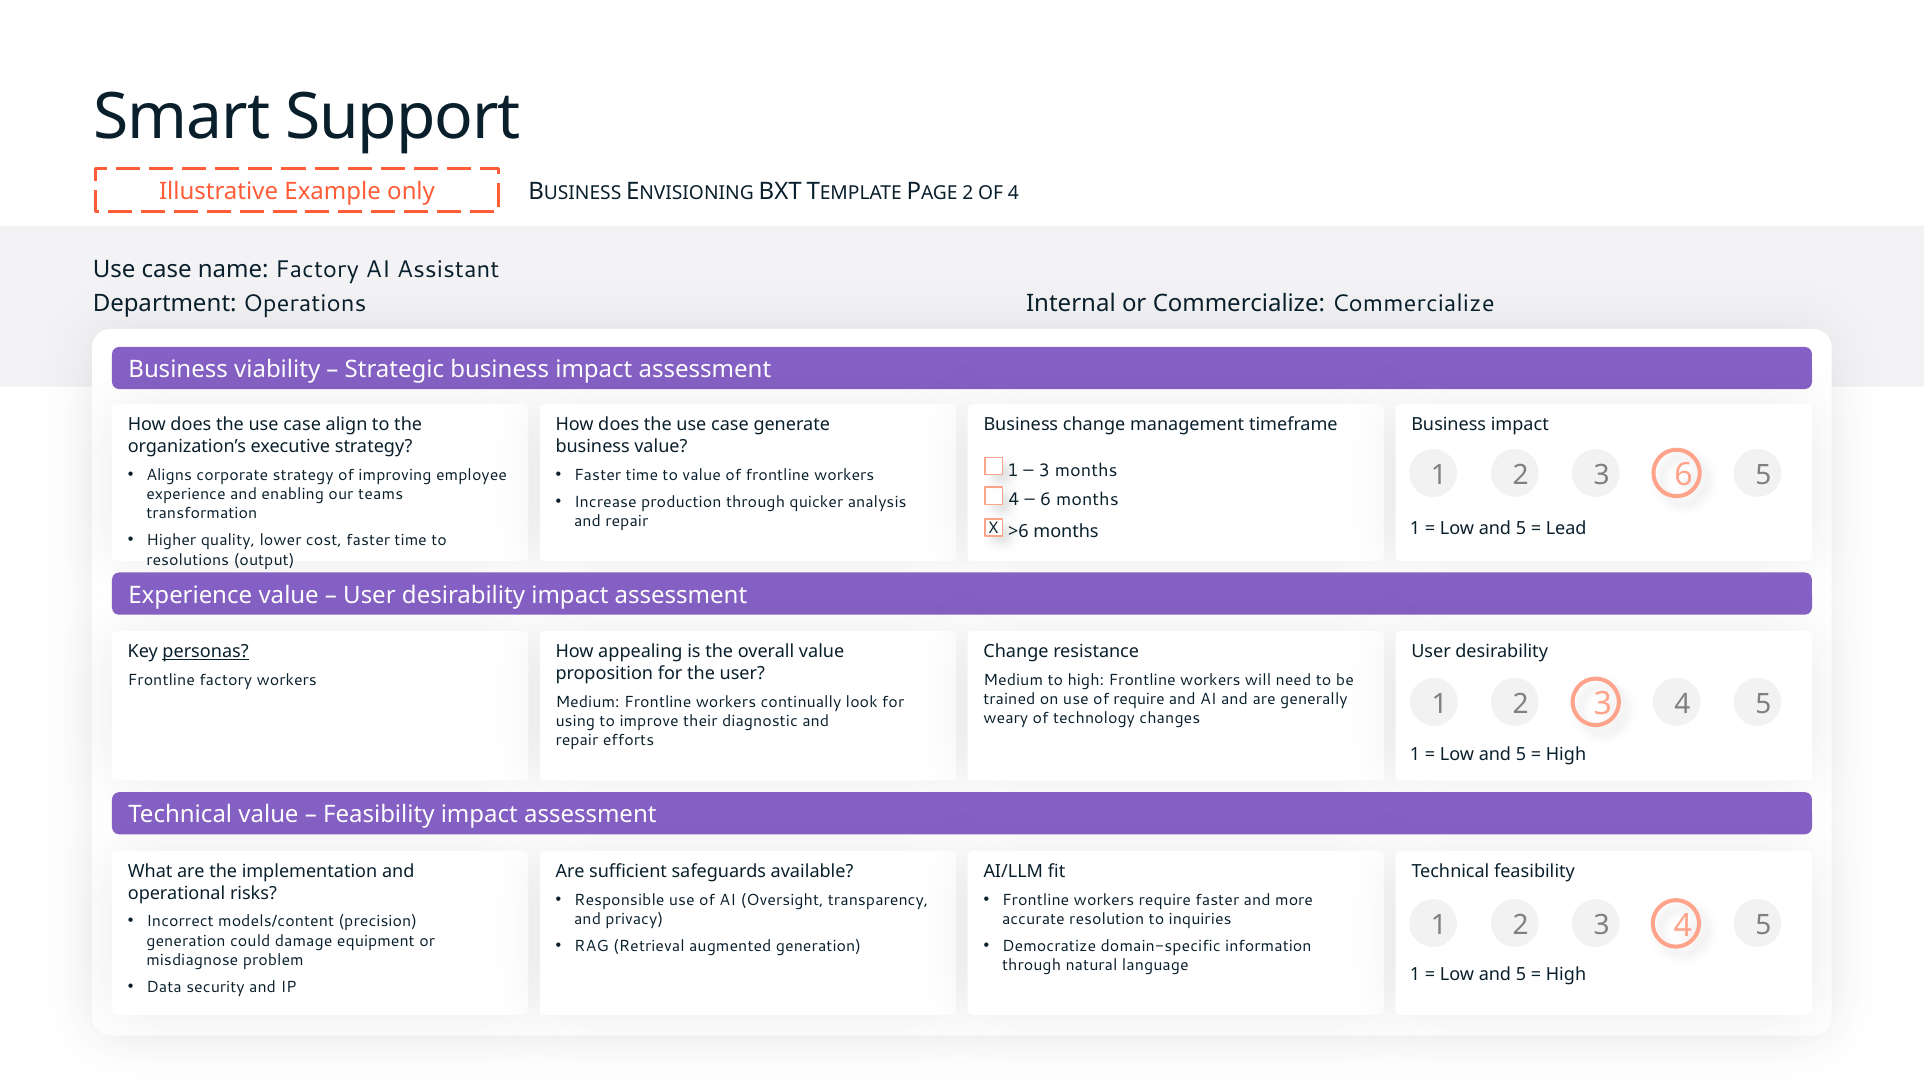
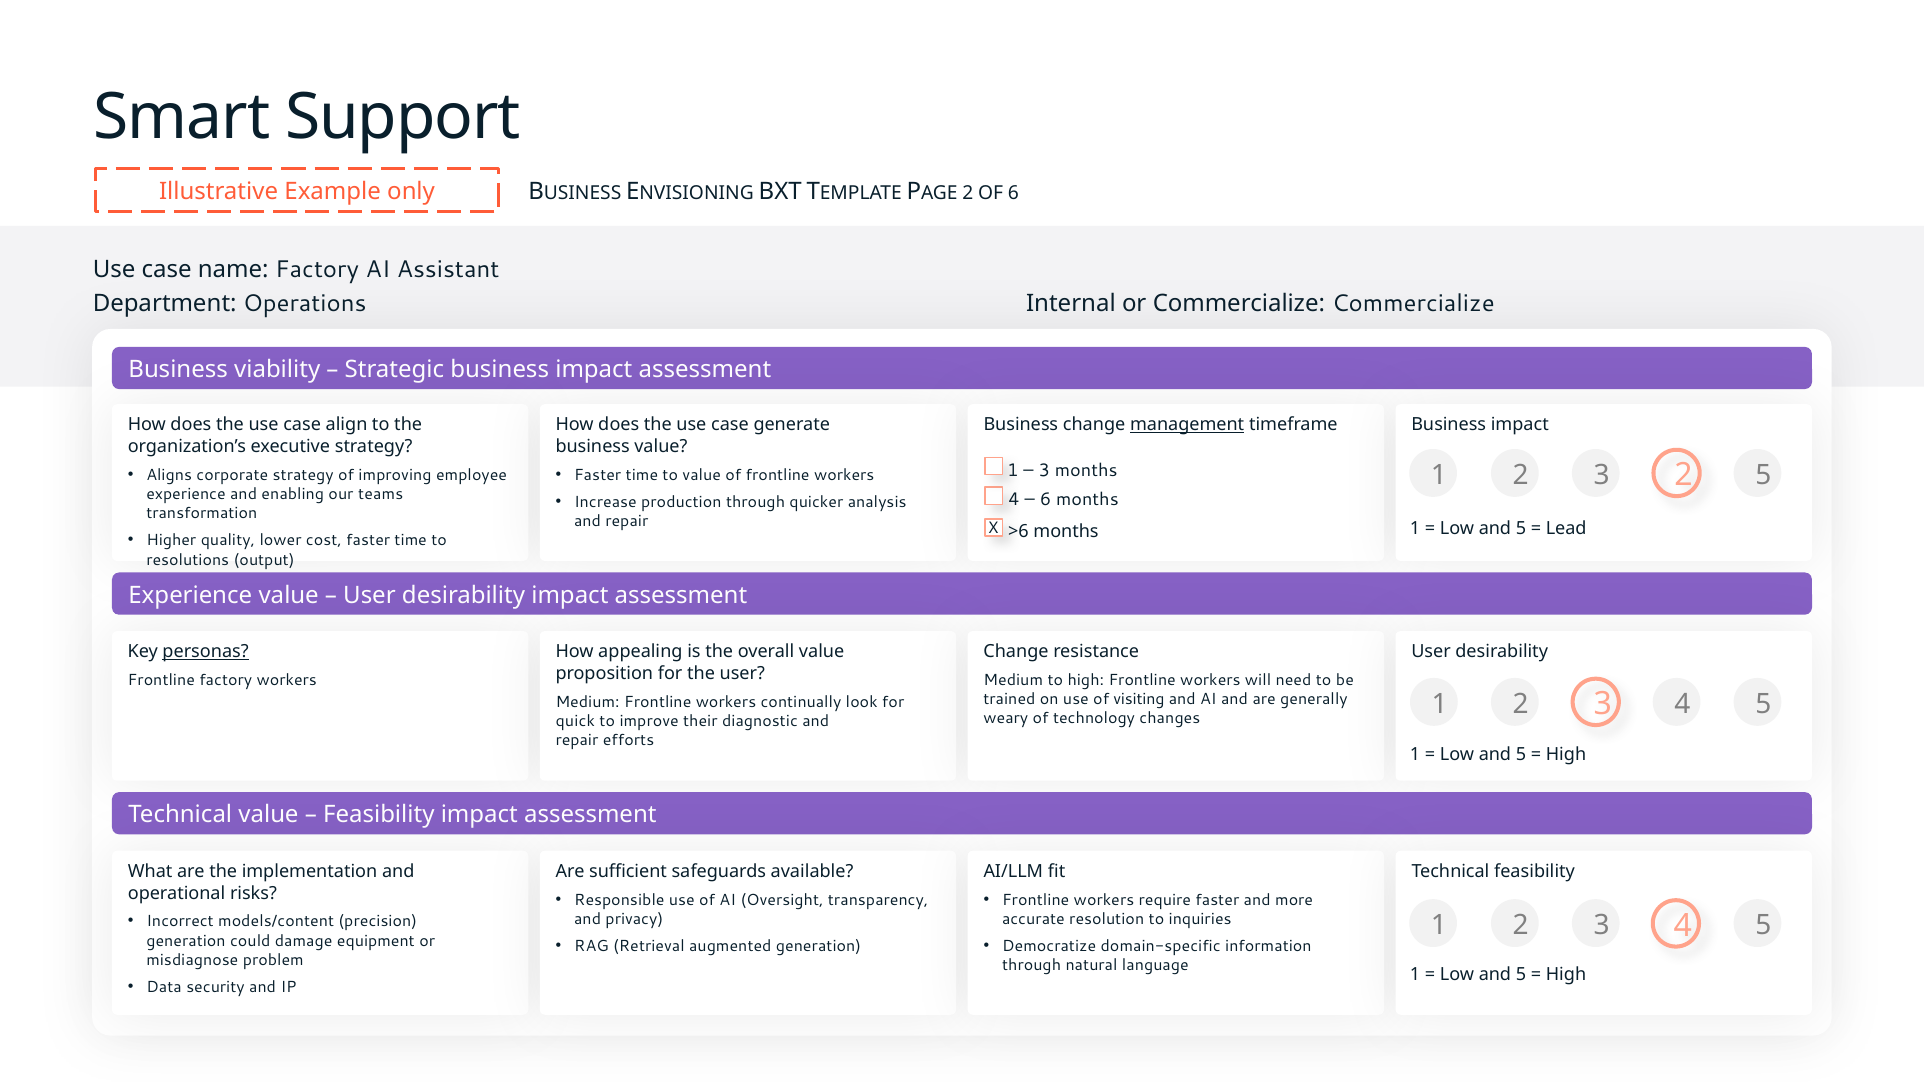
OF 4: 4 -> 6
management underline: none -> present
3 6: 6 -> 2
of require: require -> visiting
using: using -> quick
